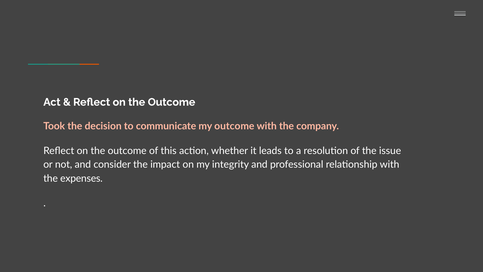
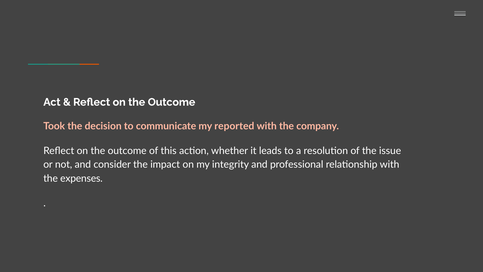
my outcome: outcome -> reported
